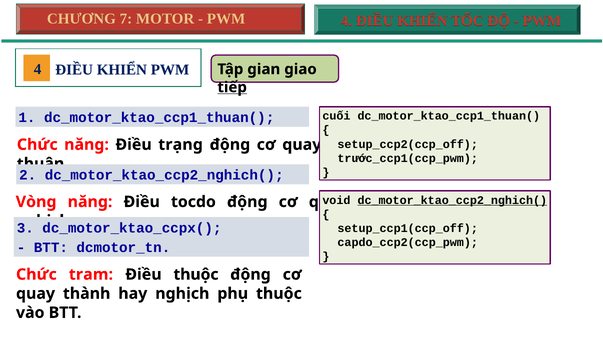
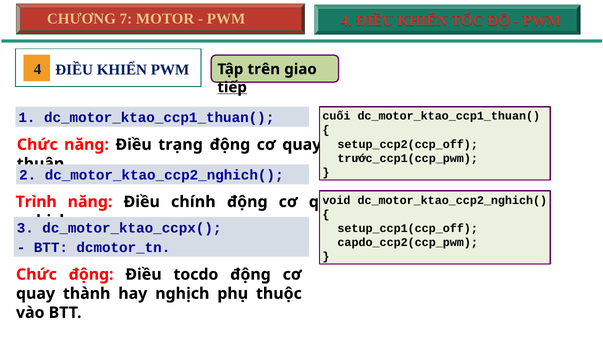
gian: gian -> trên
dc_motor_ktao_ccp2_nghich( at (452, 200) underline: present -> none
Vòng: Vòng -> Trình
tocdo: tocdo -> chính
Chức tram: tram -> động
Điều thuộc: thuộc -> tocdo
